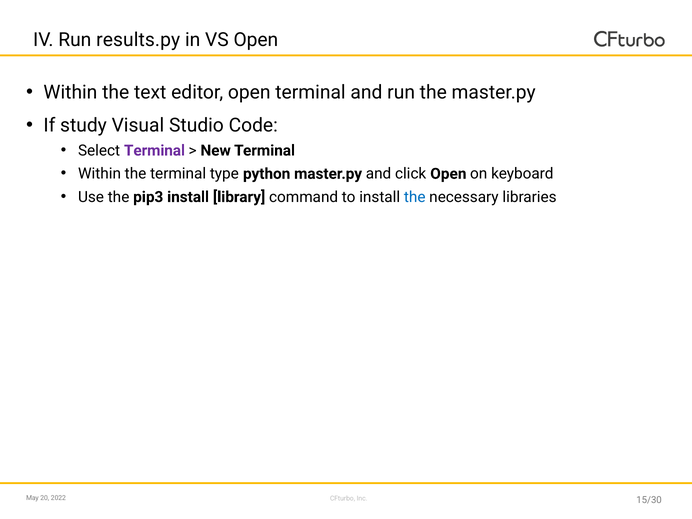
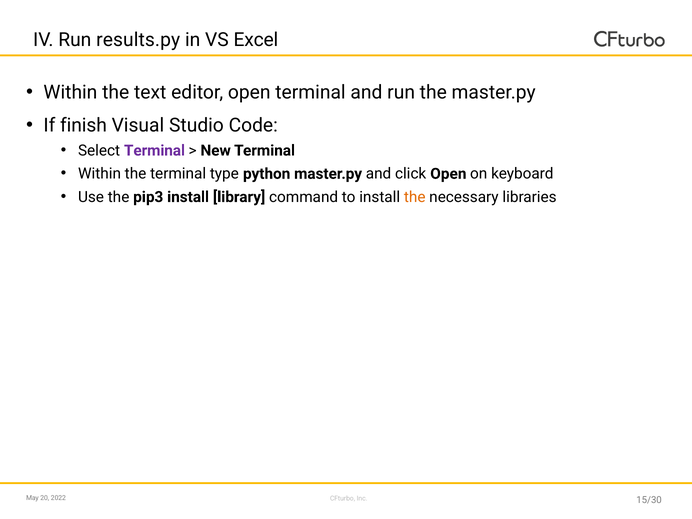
VS Open: Open -> Excel
study: study -> finish
the at (415, 197) colour: blue -> orange
